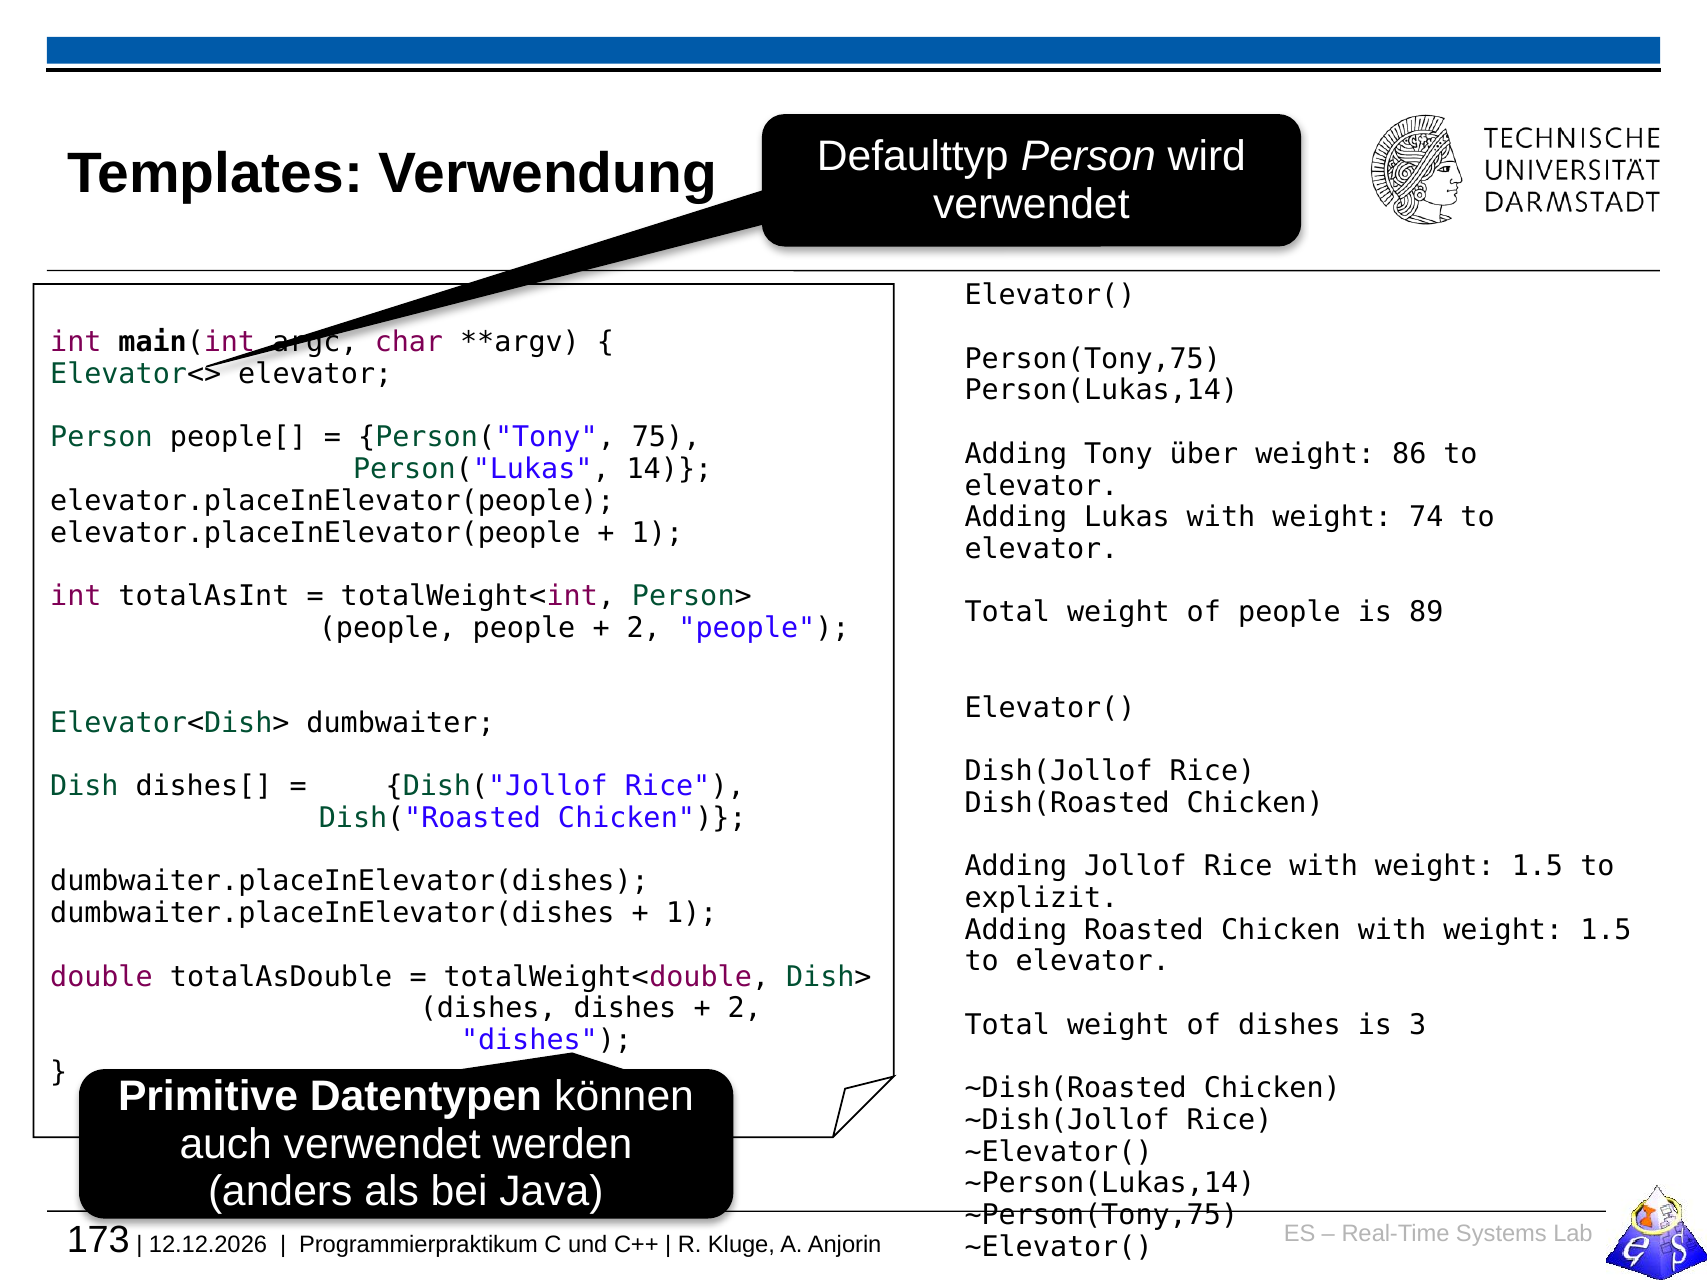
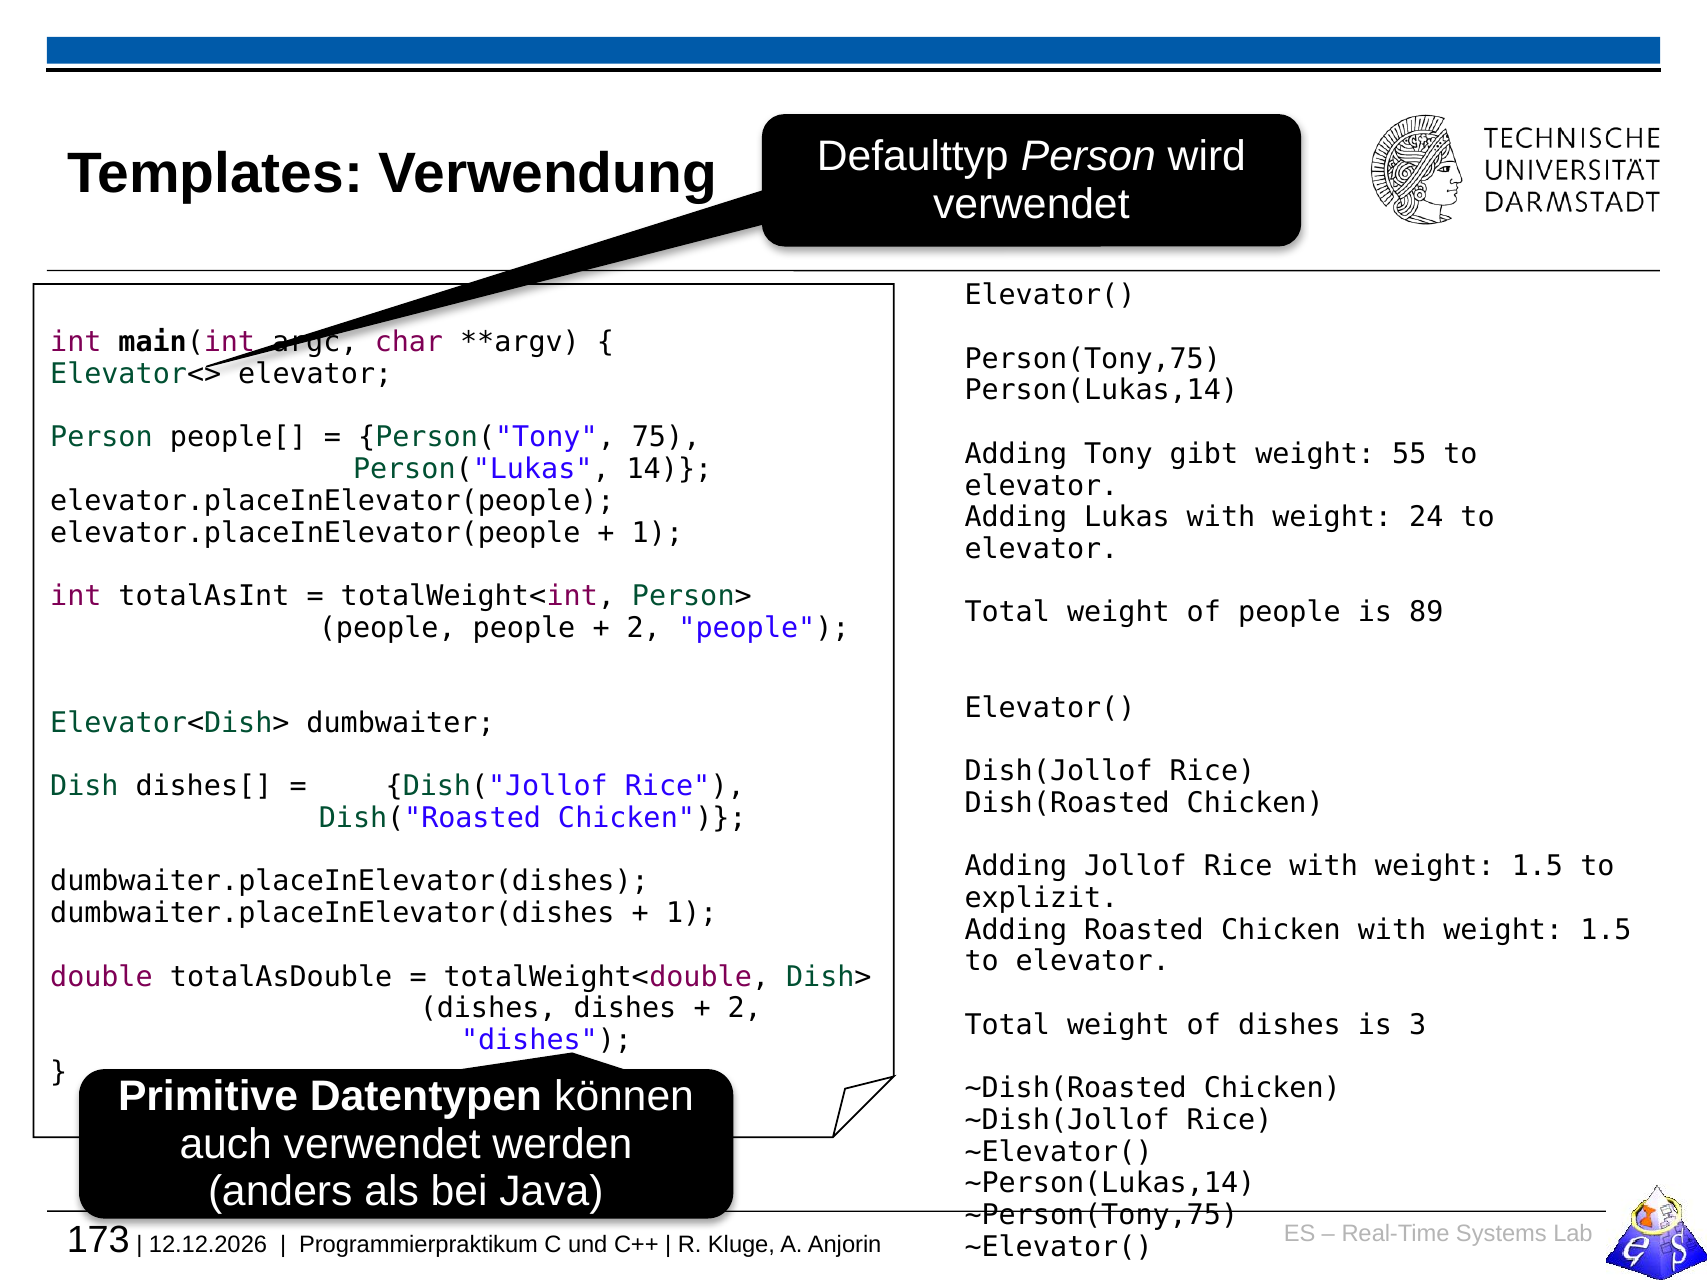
über: über -> gibt
86: 86 -> 55
74: 74 -> 24
